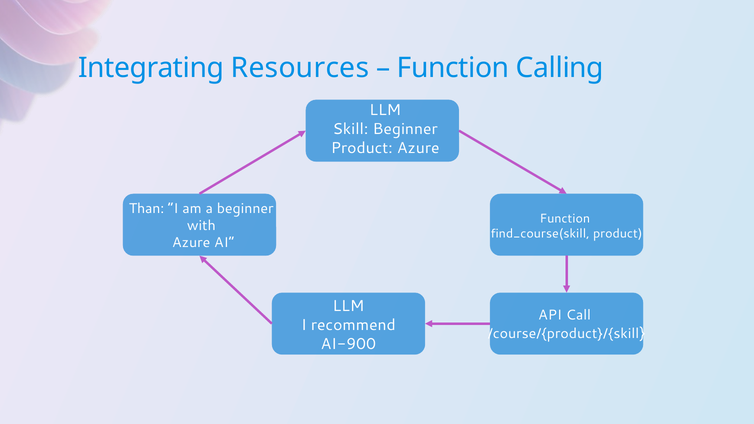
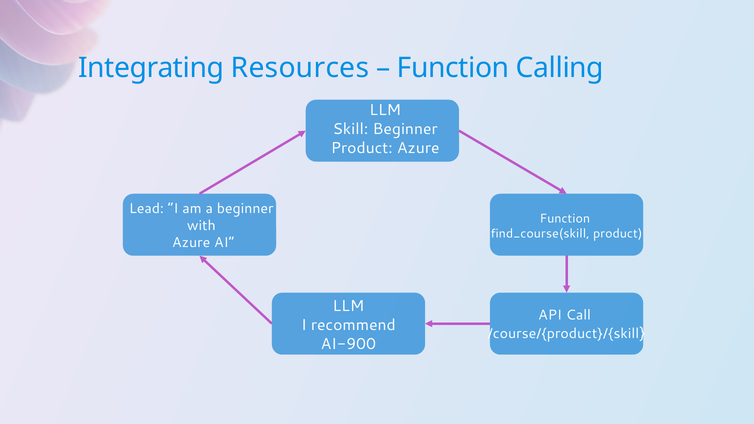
Than: Than -> Lead
